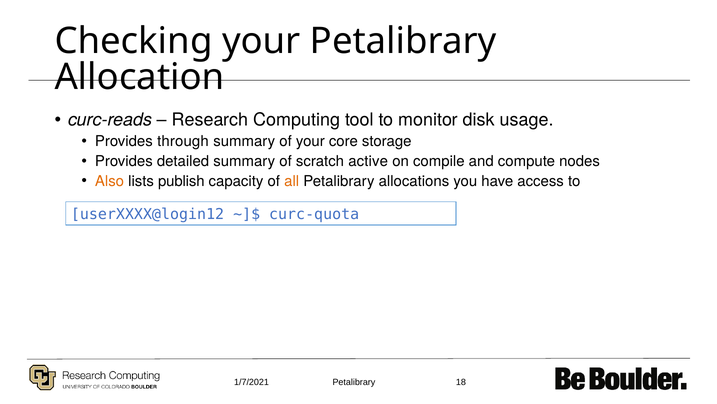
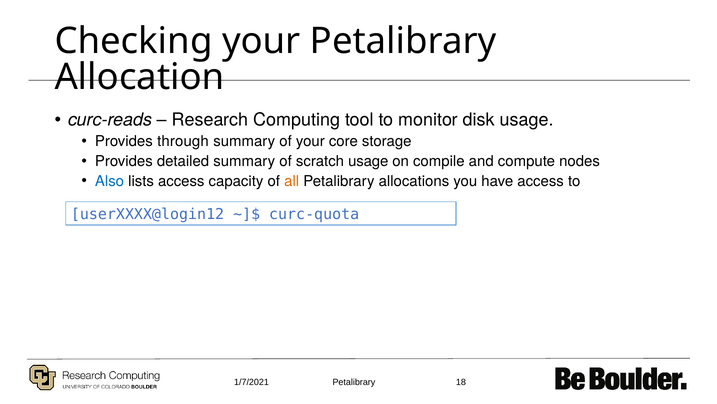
scratch active: active -> usage
Also colour: orange -> blue
lists publish: publish -> access
